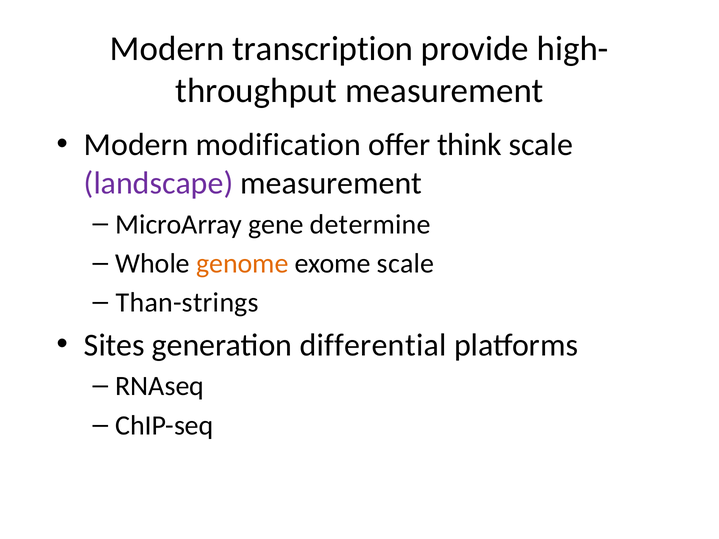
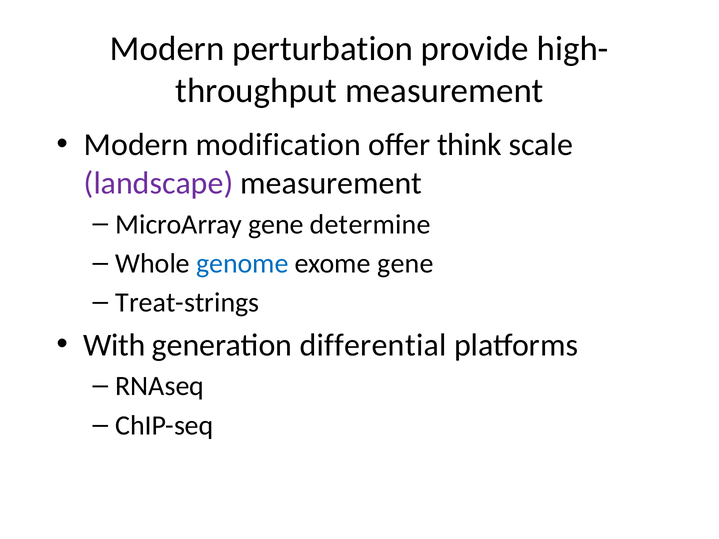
transcription: transcription -> perturbation
genome colour: orange -> blue
exome scale: scale -> gene
Than-strings: Than-strings -> Treat-strings
Sites: Sites -> With
